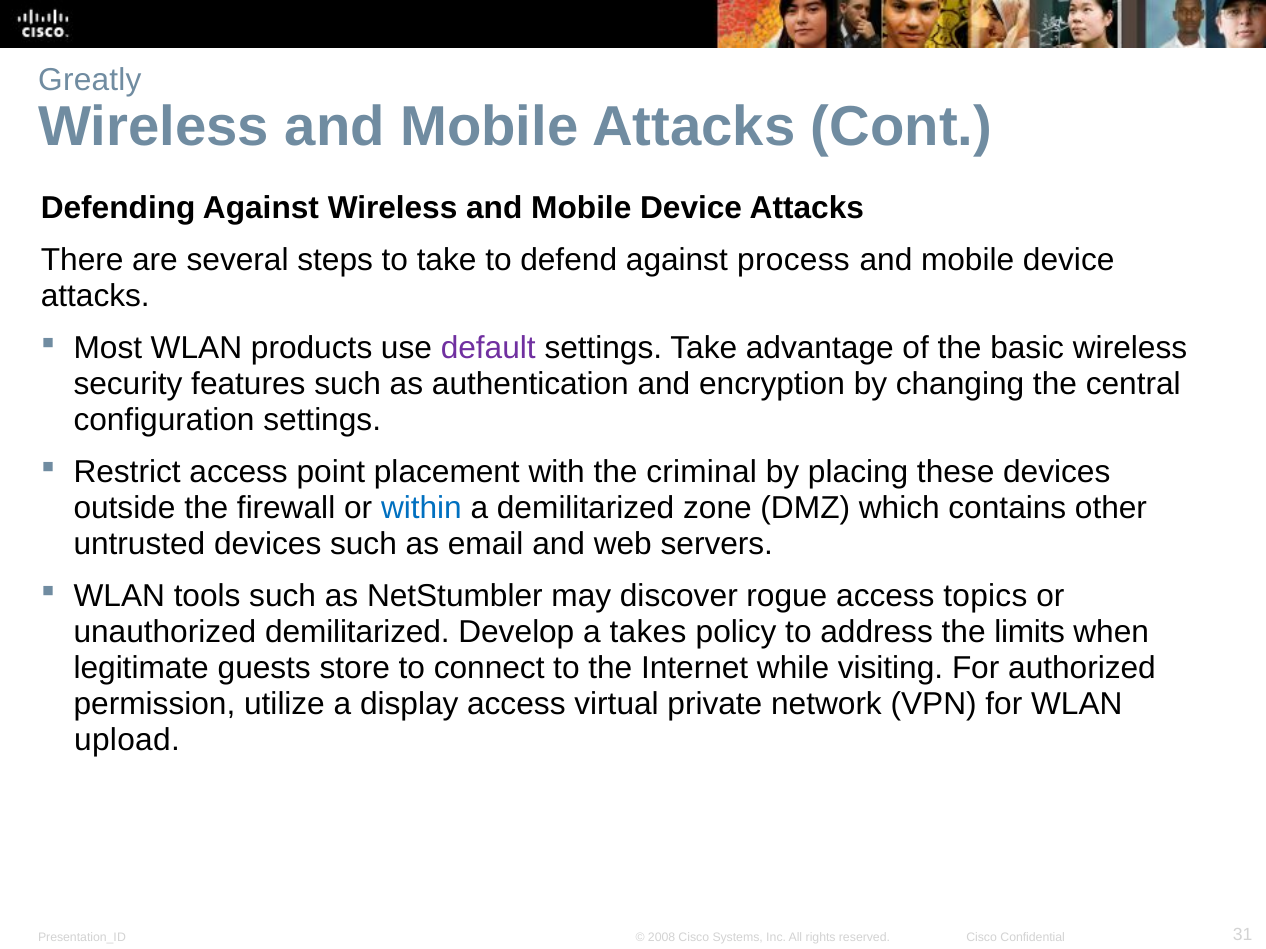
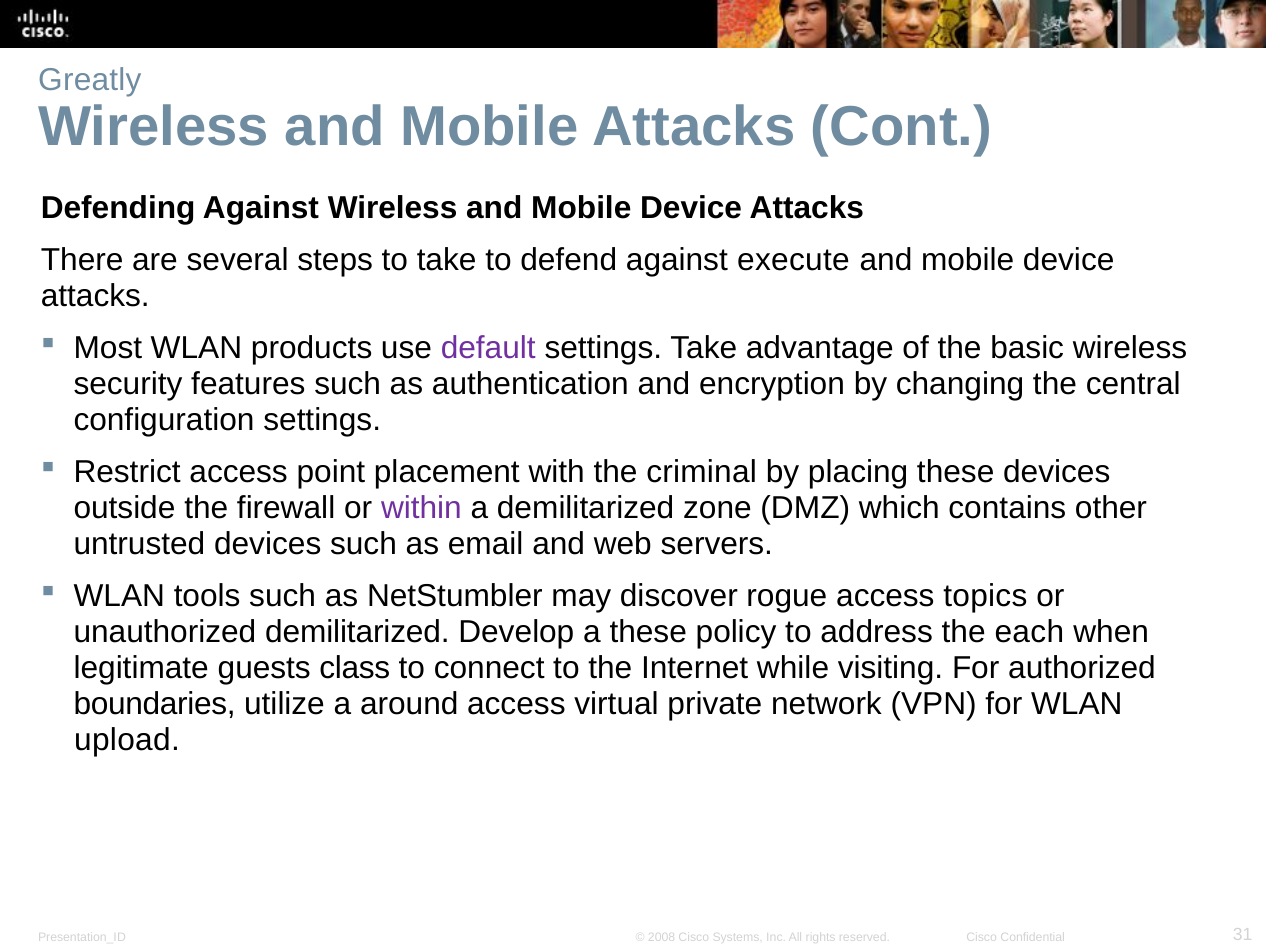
process: process -> execute
within colour: blue -> purple
a takes: takes -> these
limits: limits -> each
store: store -> class
permission: permission -> boundaries
display: display -> around
